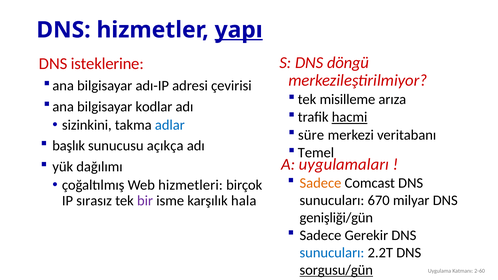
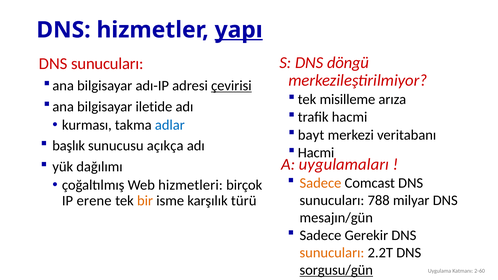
isteklerine at (107, 64): isteklerine -> sunucuları
çevirisi underline: none -> present
kodlar: kodlar -> iletide
hacmi at (350, 117) underline: present -> none
sizinkini: sizinkini -> kurması
süre: süre -> bayt
Temel at (316, 153): Temel -> Hacmi
670: 670 -> 788
sırasız: sırasız -> erene
bir colour: purple -> orange
hala: hala -> türü
genişliği/gün: genişliği/gün -> mesajın/gün
sunucuları at (332, 253) colour: blue -> orange
